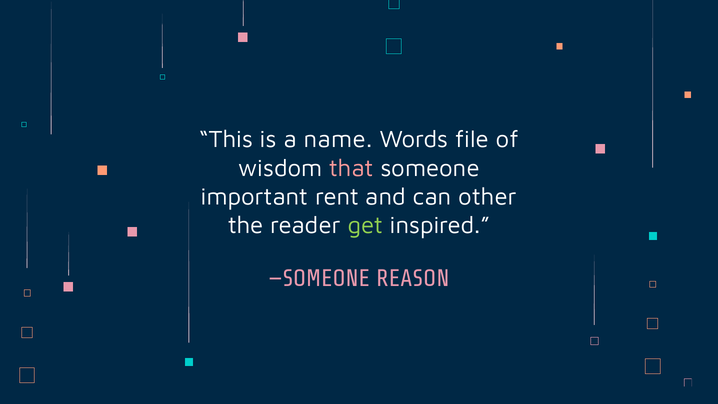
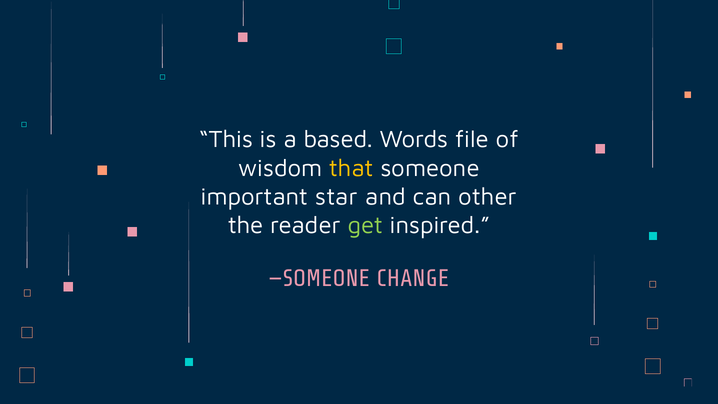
name: name -> based
that colour: pink -> yellow
rent: rent -> star
REASON: REASON -> CHANGE
